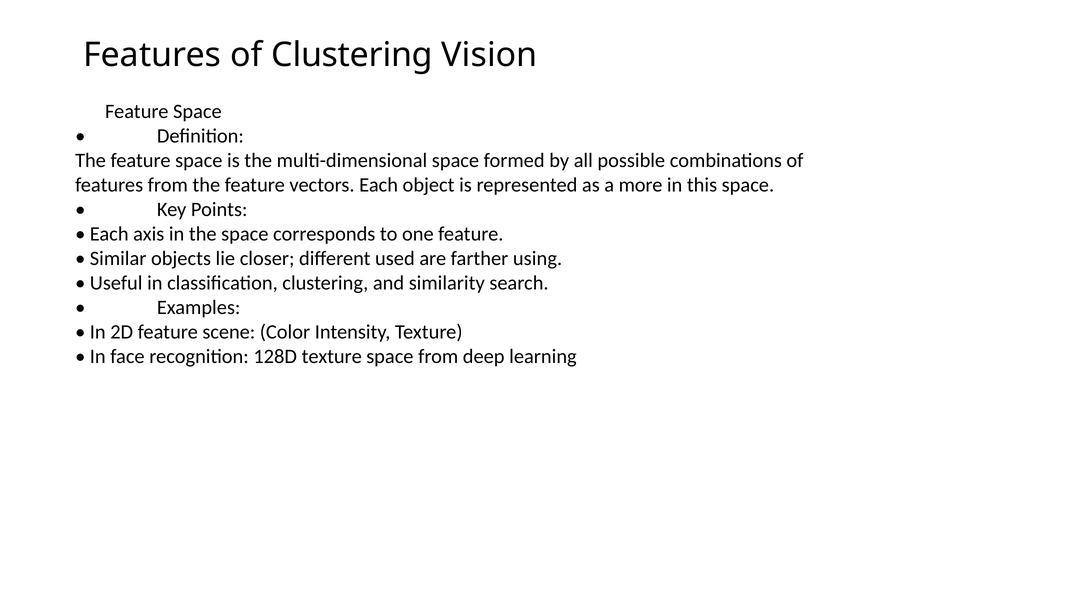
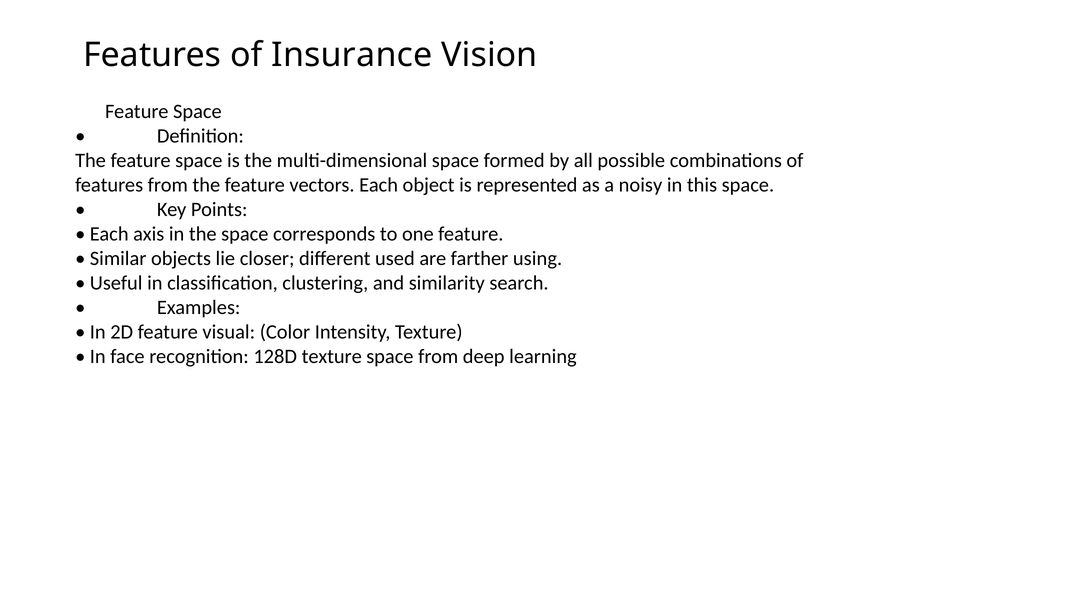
of Clustering: Clustering -> Insurance
more: more -> noisy
scene: scene -> visual
